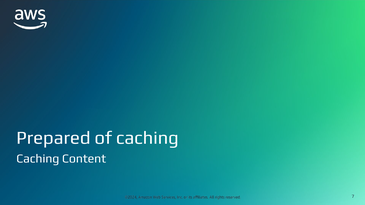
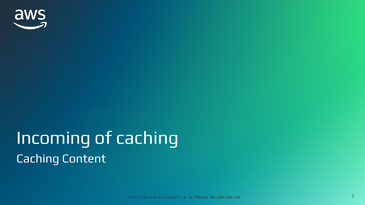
Prepared: Prepared -> Incoming
